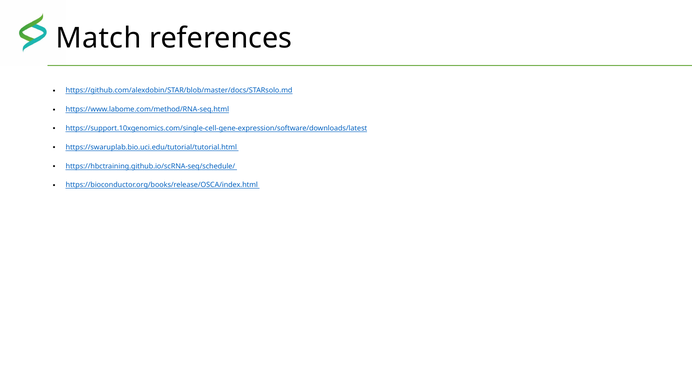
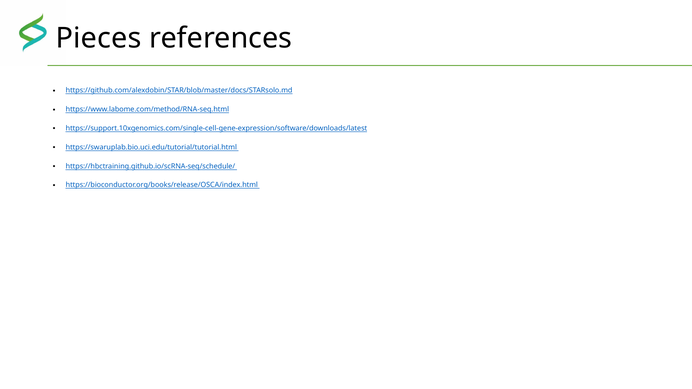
Match: Match -> Pieces
